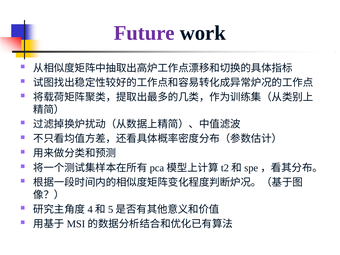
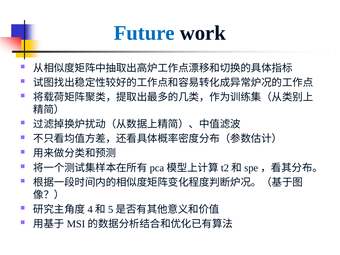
Future colour: purple -> blue
